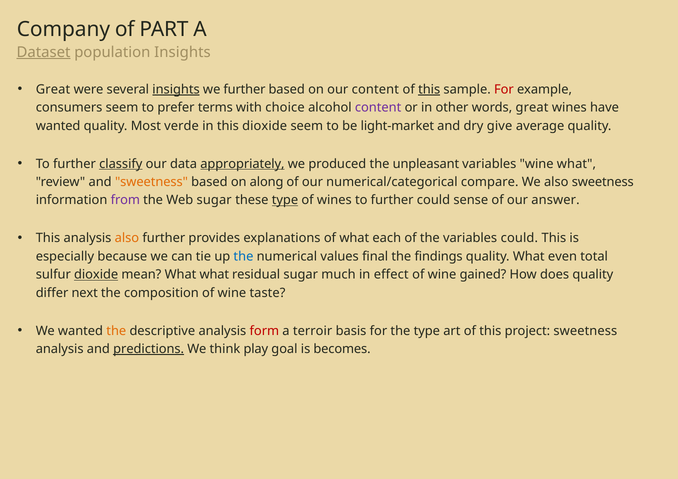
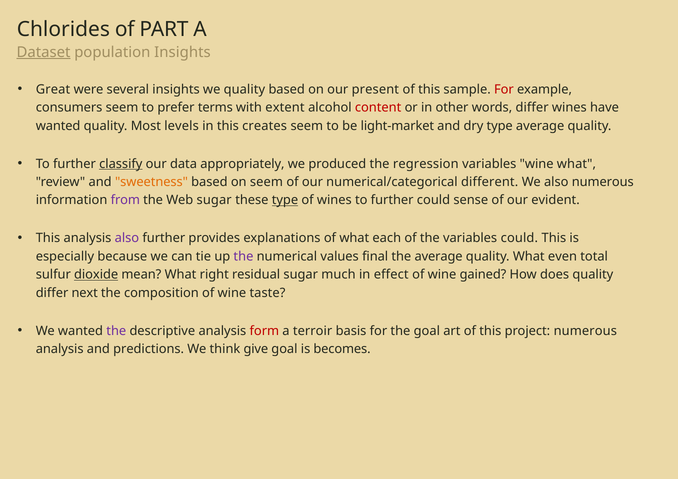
Company: Company -> Chlorides
insights at (176, 89) underline: present -> none
we further: further -> quality
our content: content -> present
this at (429, 89) underline: present -> none
choice: choice -> extent
content at (378, 108) colour: purple -> red
words great: great -> differ
verde: verde -> levels
this dioxide: dioxide -> creates
dry give: give -> type
appropriately underline: present -> none
unpleasant: unpleasant -> regression
on along: along -> seem
compare: compare -> different
also sweetness: sweetness -> numerous
answer: answer -> evident
also at (127, 238) colour: orange -> purple
the at (243, 256) colour: blue -> purple
the findings: findings -> average
What what: what -> right
the at (116, 331) colour: orange -> purple
the type: type -> goal
project sweetness: sweetness -> numerous
predictions underline: present -> none
play: play -> give
